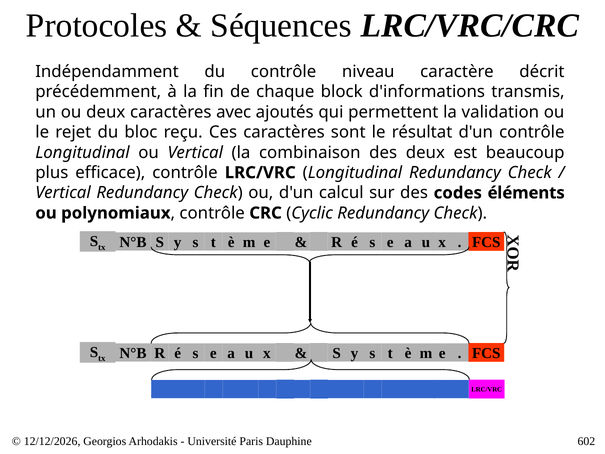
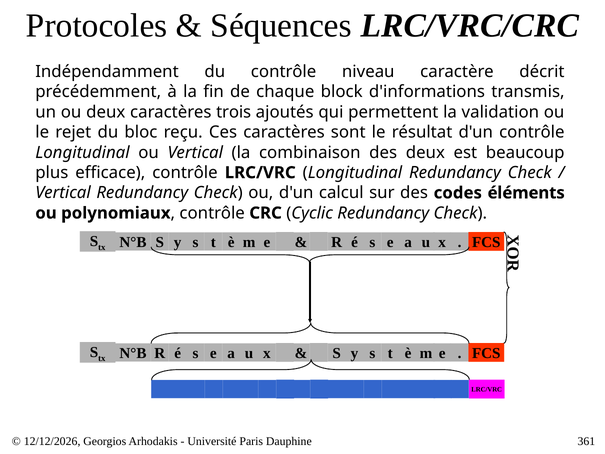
avec: avec -> trois
602: 602 -> 361
